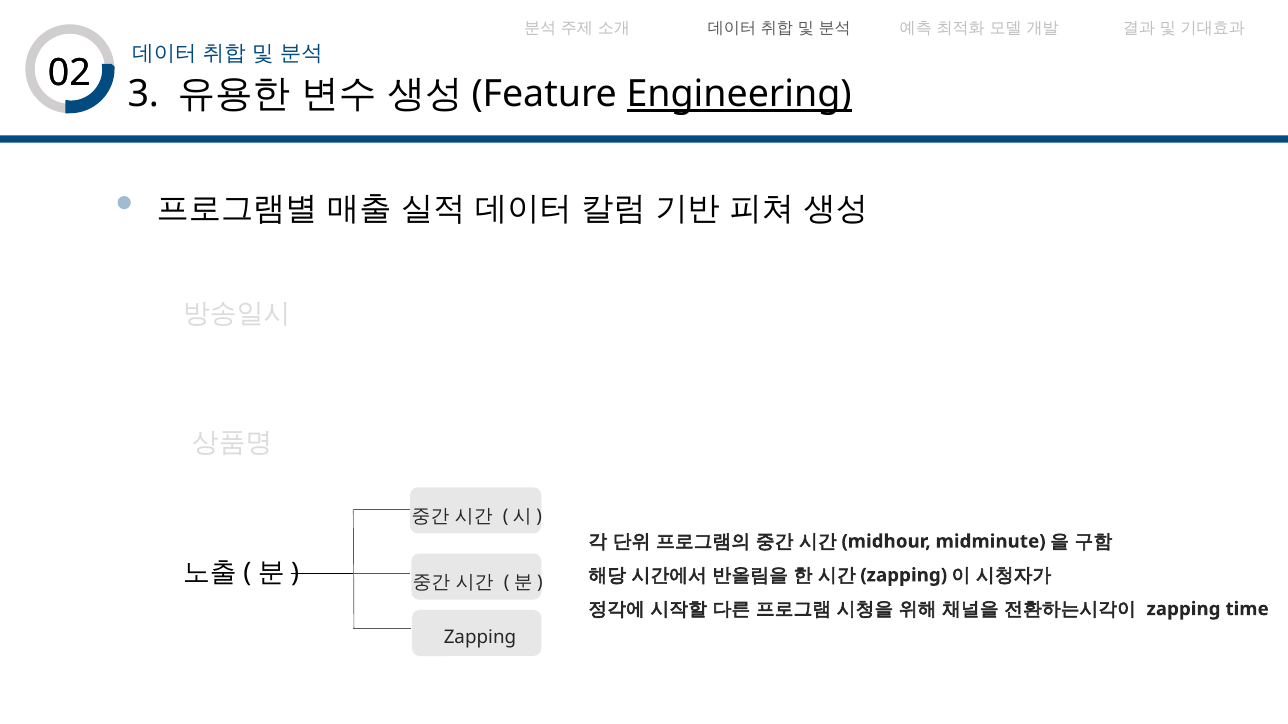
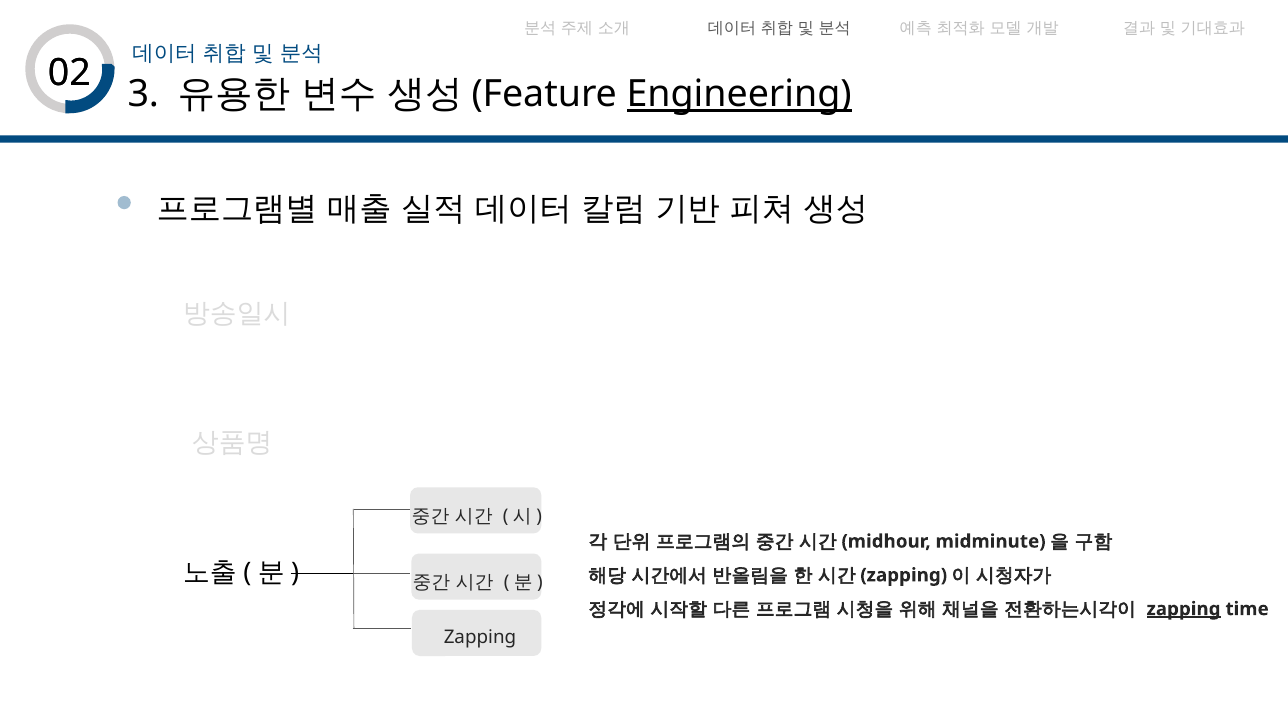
zapping at (1184, 609) underline: none -> present
